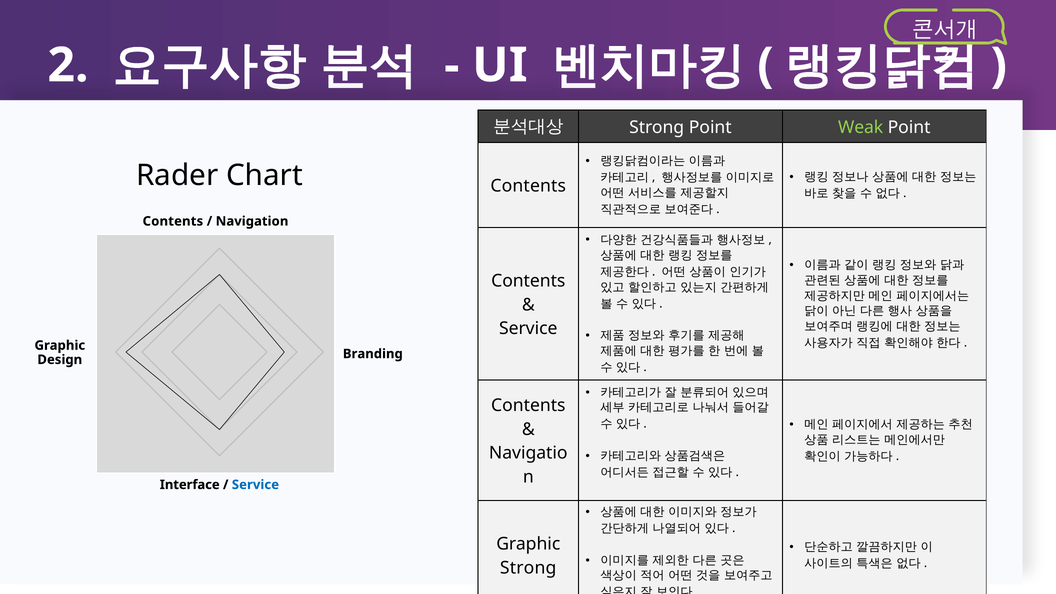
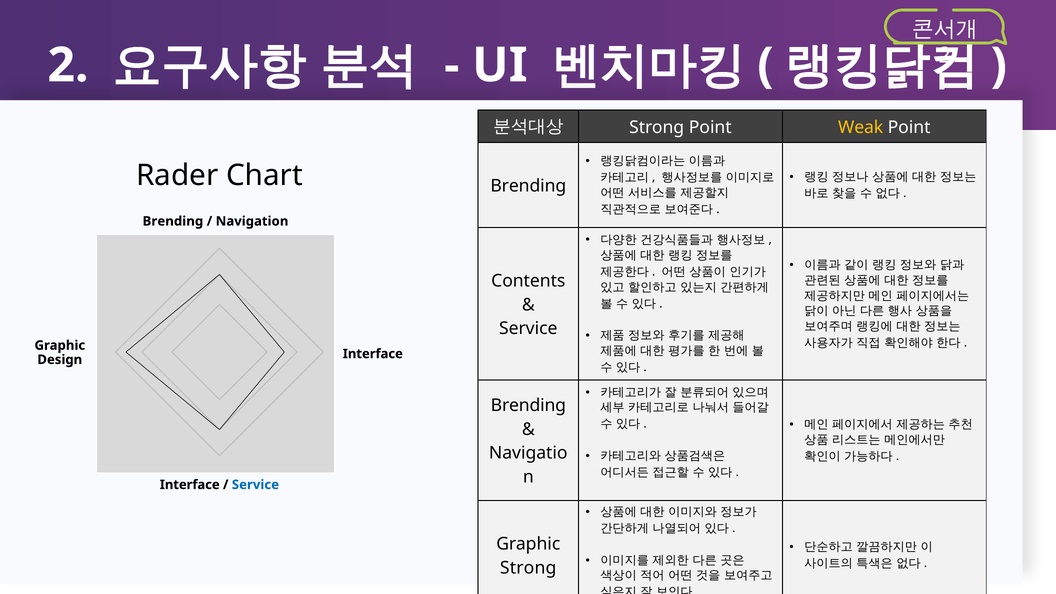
Weak colour: light green -> yellow
Contents at (528, 186): Contents -> Brending
Contents at (173, 221): Contents -> Brending
Branding at (373, 354): Branding -> Interface
Contents at (528, 405): Contents -> Brending
